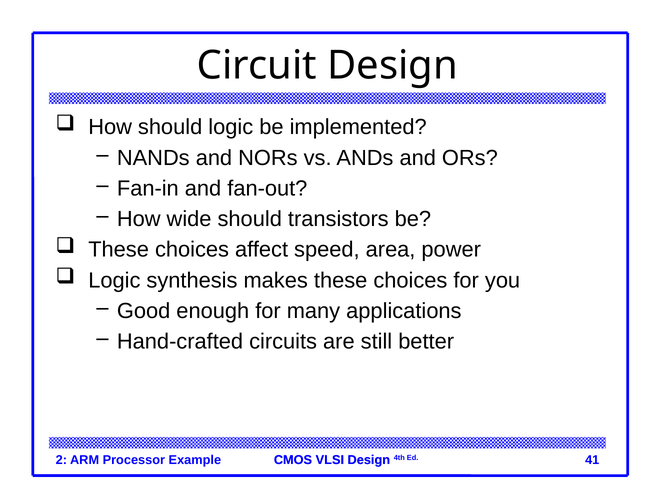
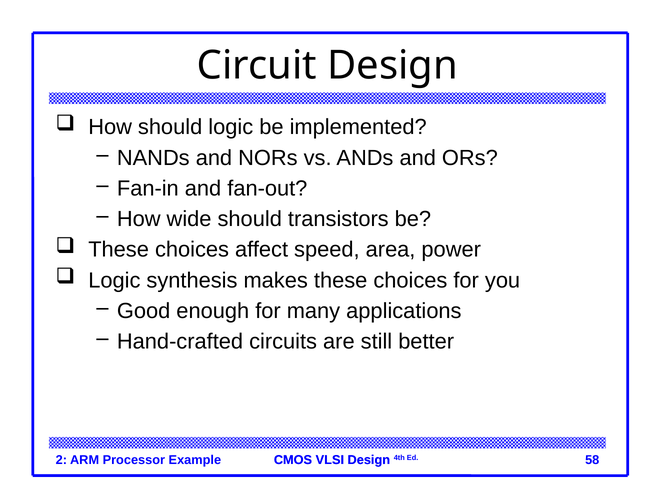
41: 41 -> 58
